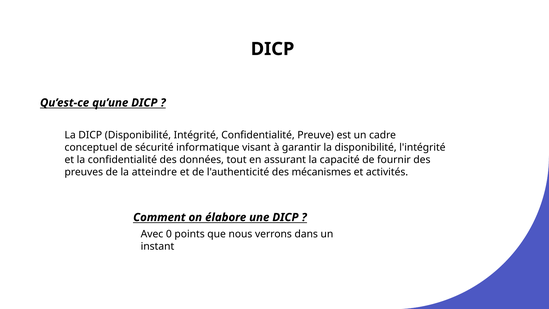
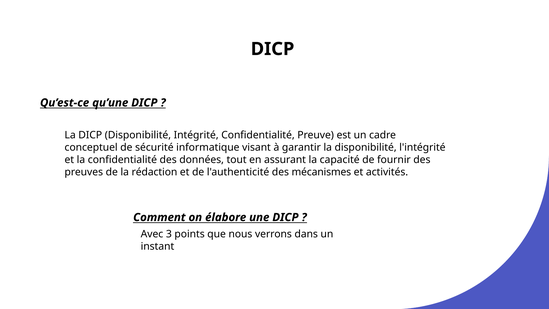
atteindre: atteindre -> rédaction
0: 0 -> 3
